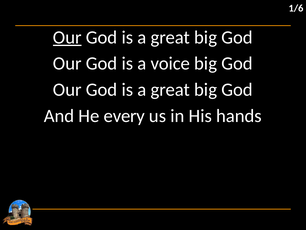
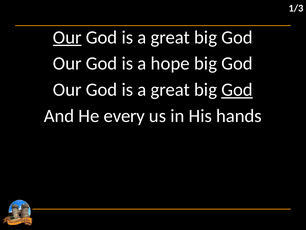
1/6: 1/6 -> 1/3
voice: voice -> hope
God at (237, 90) underline: none -> present
